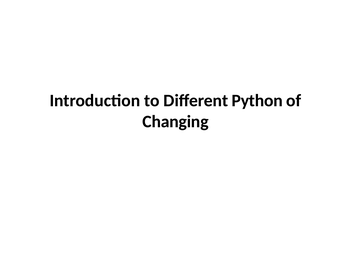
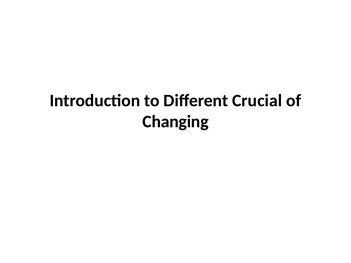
Python: Python -> Crucial
